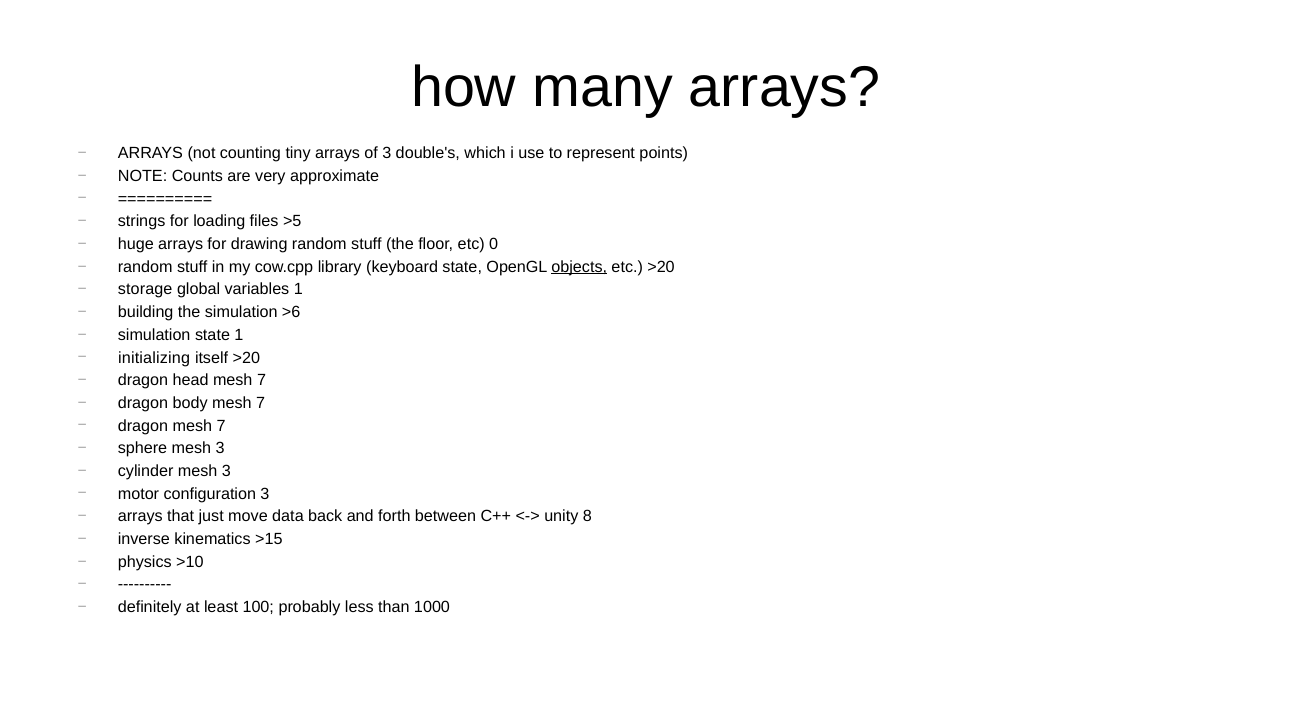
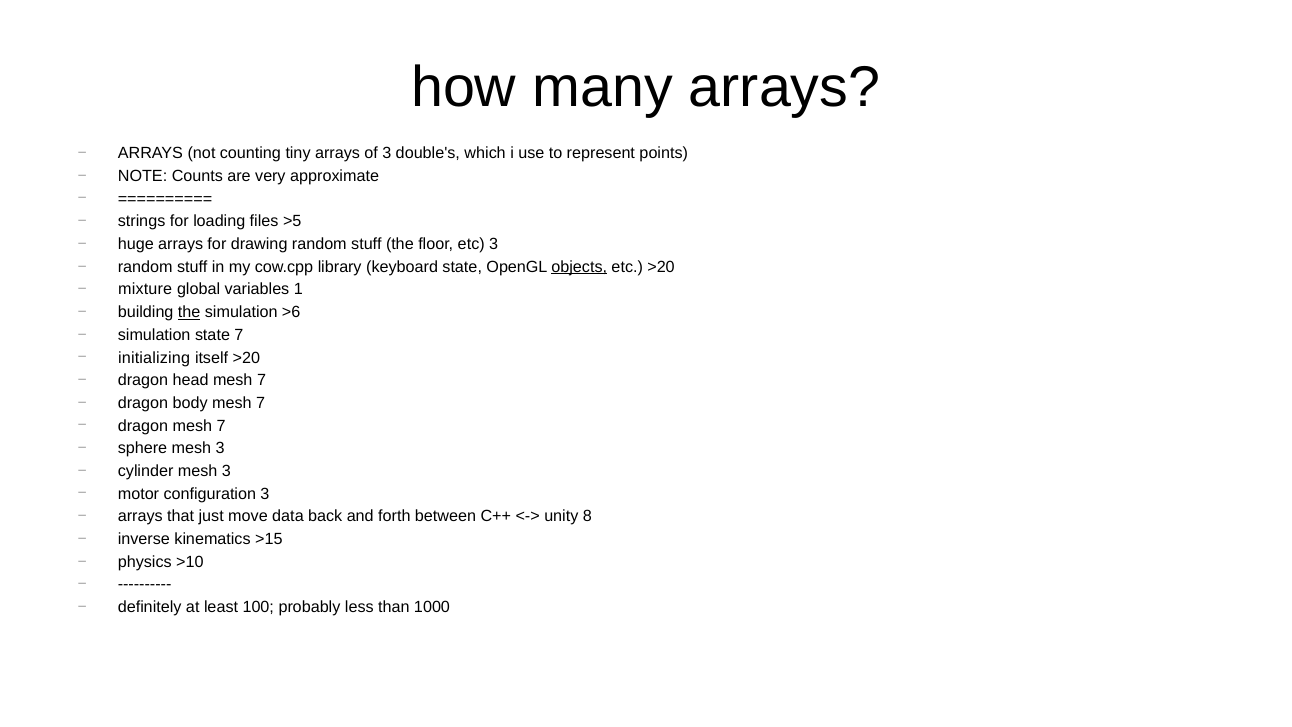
etc 0: 0 -> 3
storage: storage -> mixture
the at (189, 312) underline: none -> present
state 1: 1 -> 7
